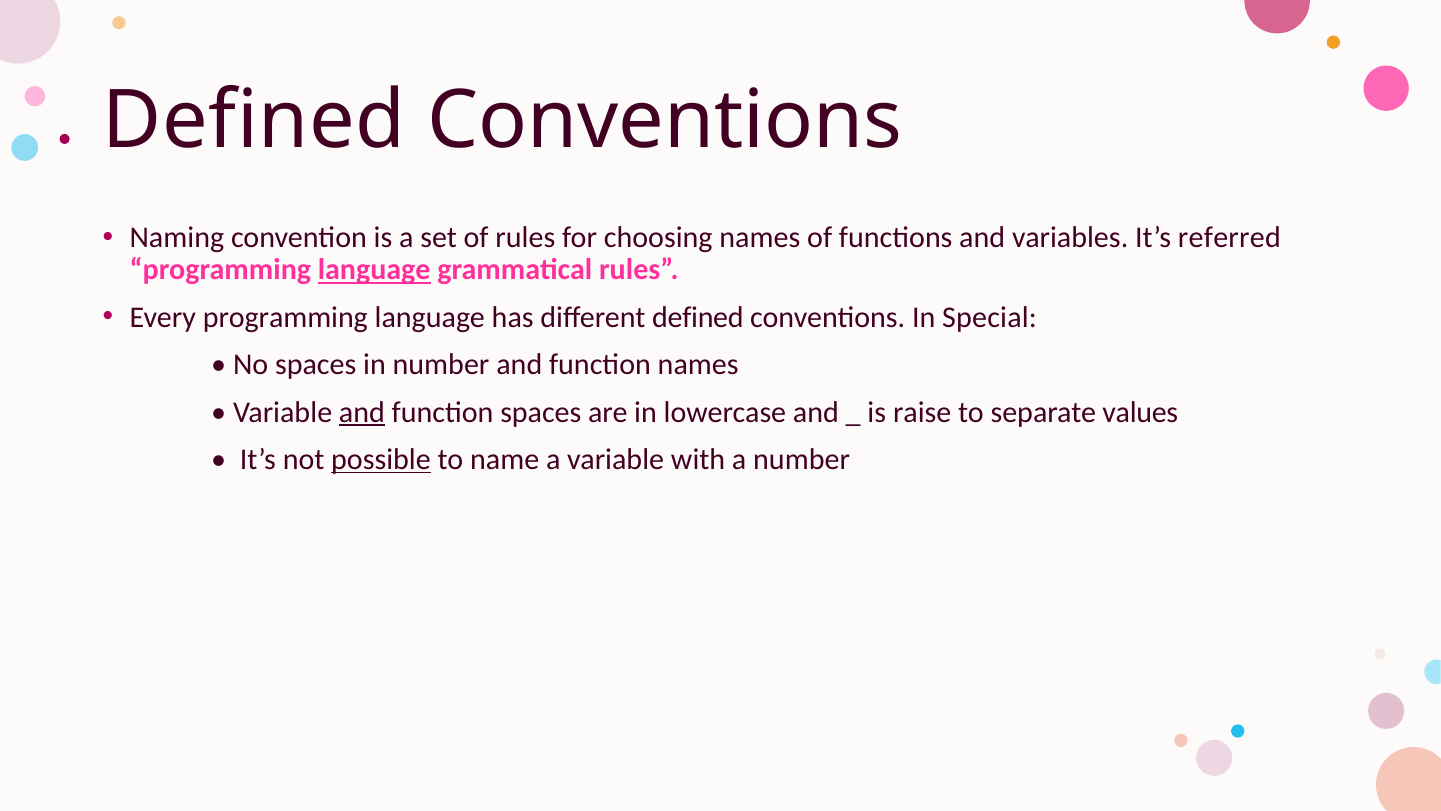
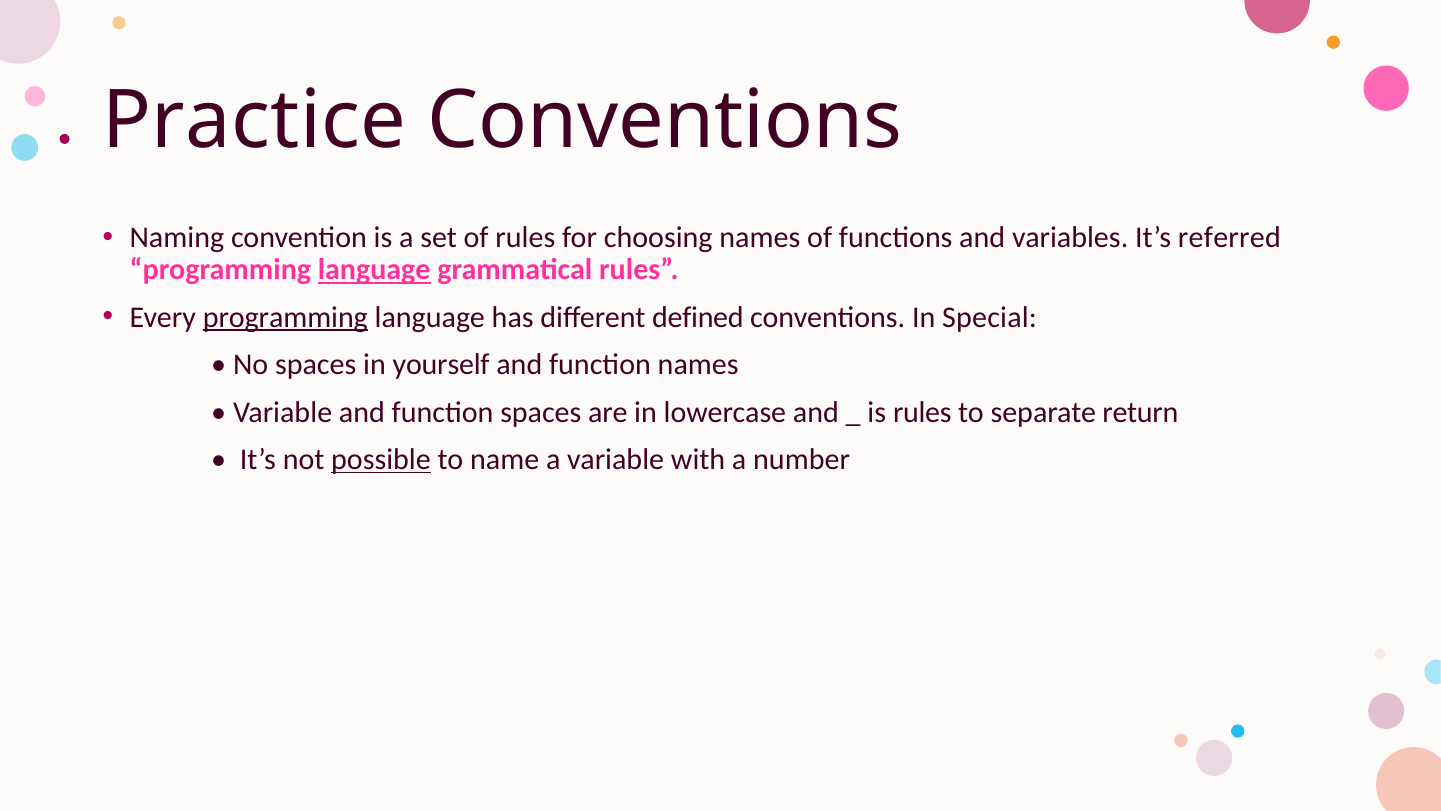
Defined at (254, 121): Defined -> Practice
programming at (285, 317) underline: none -> present
in number: number -> yourself
and at (362, 412) underline: present -> none
is raise: raise -> rules
values: values -> return
